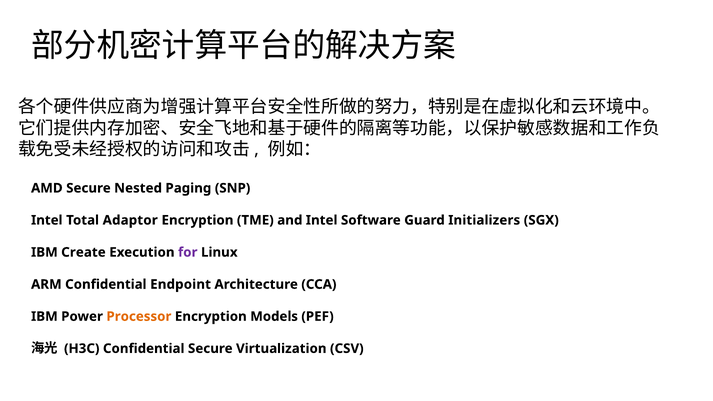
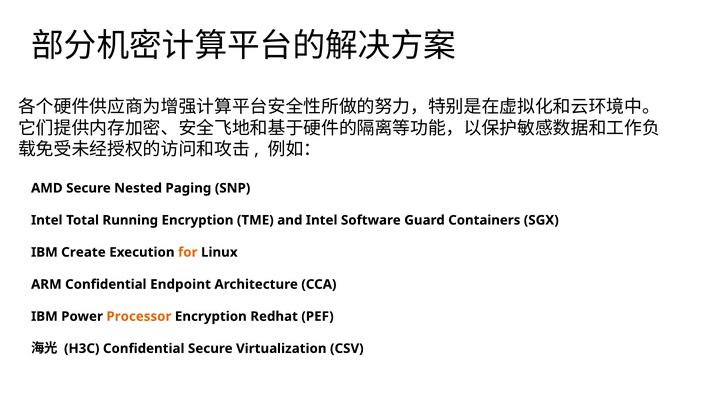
Adaptor: Adaptor -> Running
Initializers: Initializers -> Containers
for colour: purple -> orange
Models: Models -> Redhat
